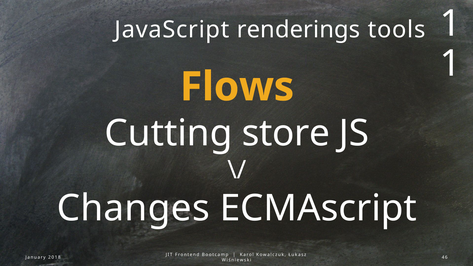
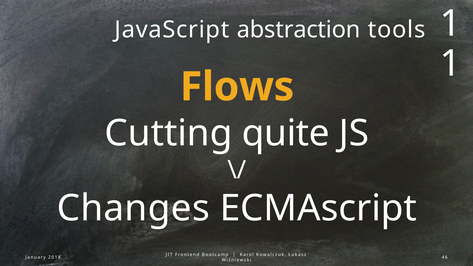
renderings: renderings -> abstraction
store: store -> quite
